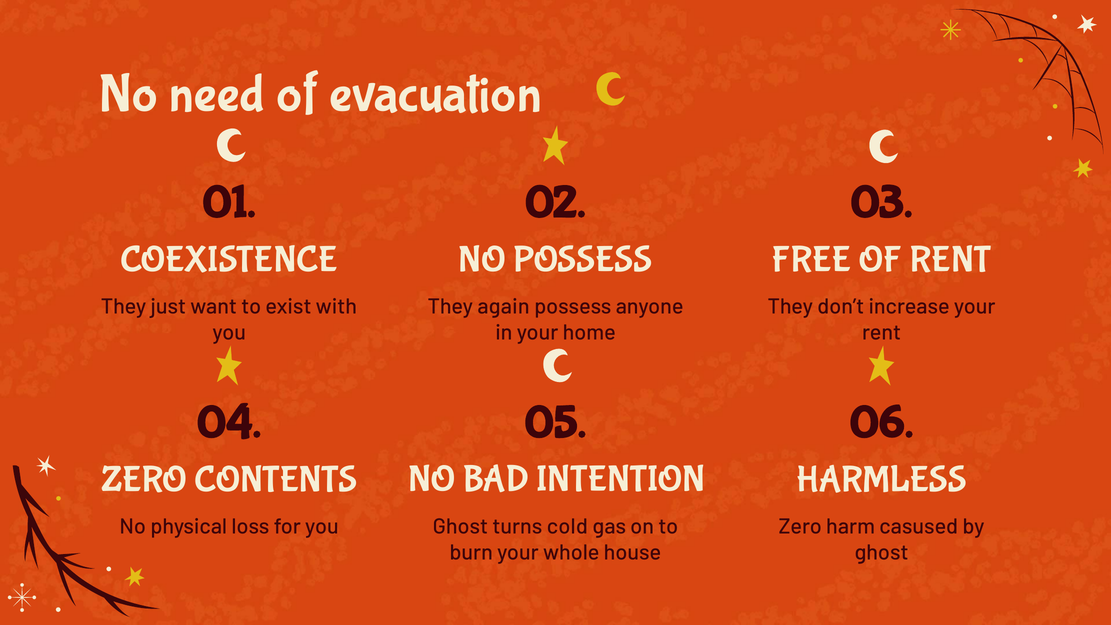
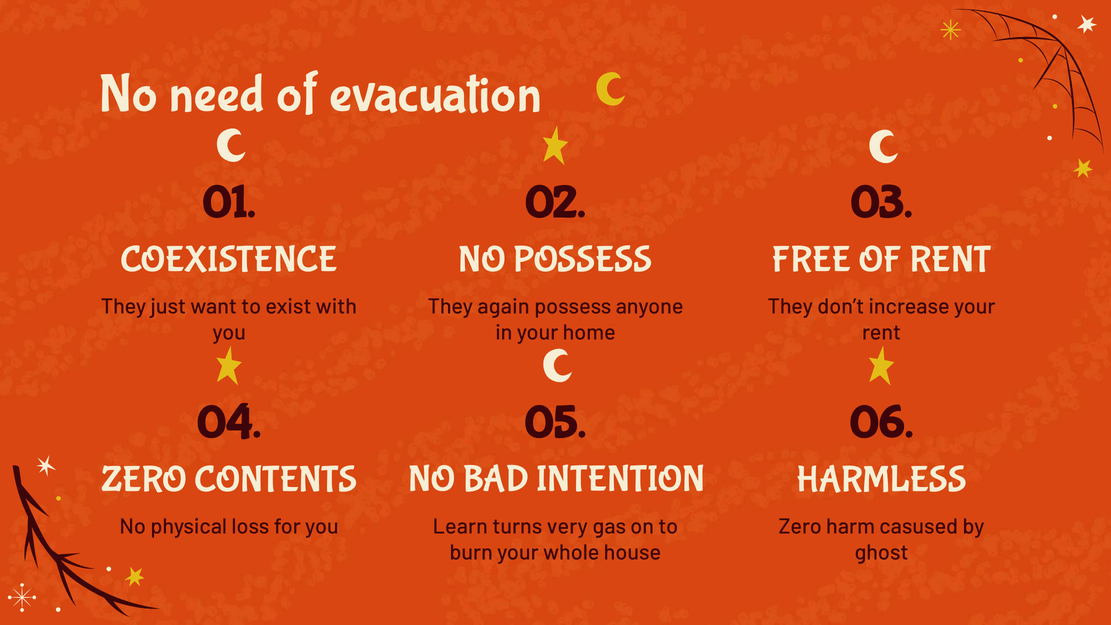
Ghost at (460, 527): Ghost -> Learn
cold: cold -> very
